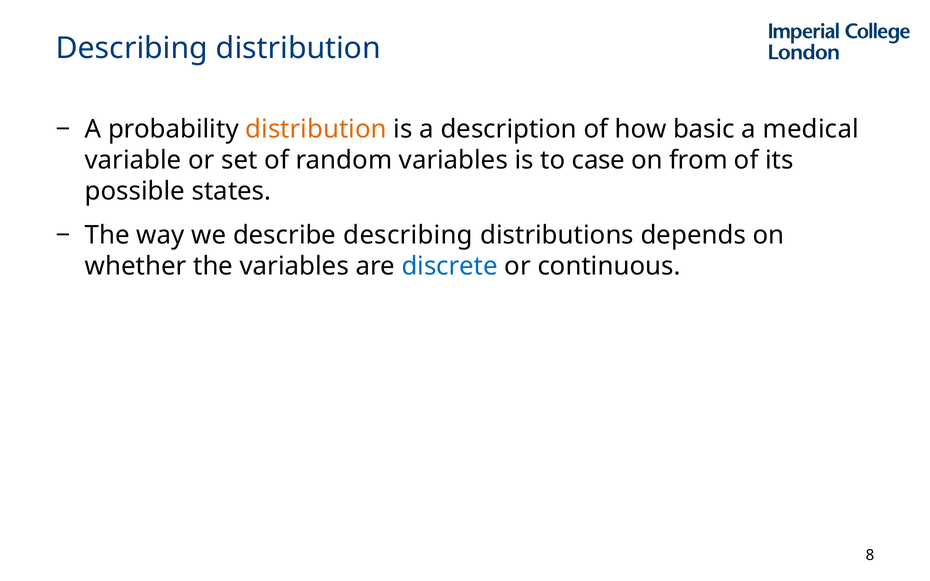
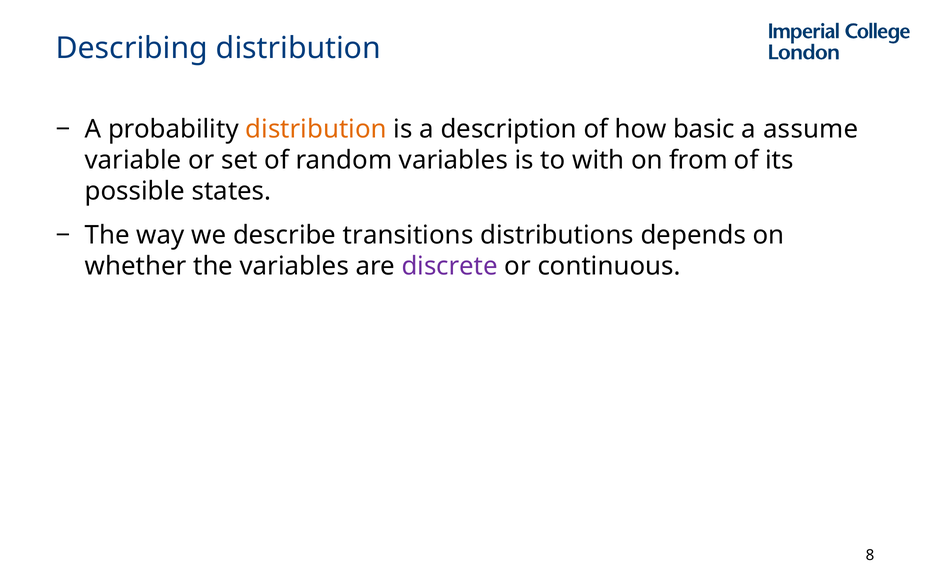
medical: medical -> assume
case: case -> with
describe describing: describing -> transitions
discrete colour: blue -> purple
